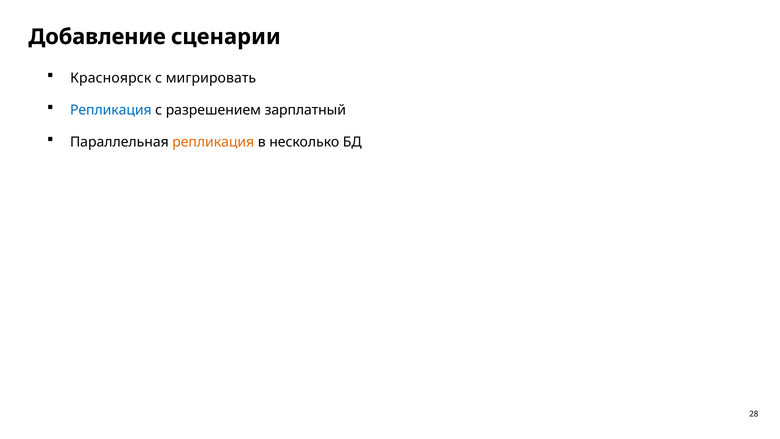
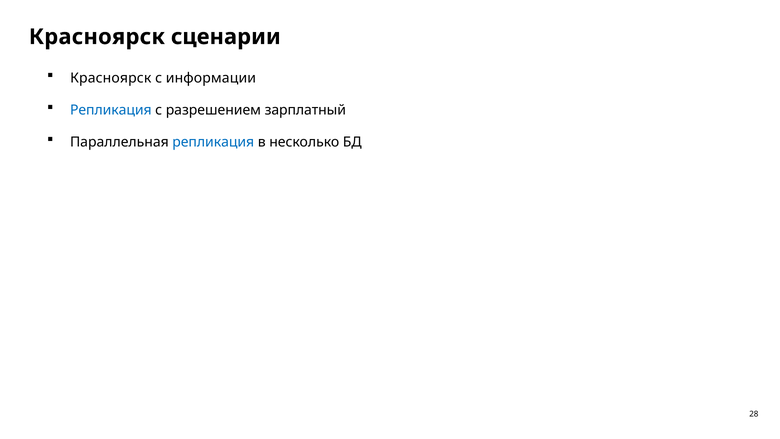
Добавление at (97, 37): Добавление -> Красноярск
мигрировать: мигрировать -> информации
репликация at (213, 142) colour: orange -> blue
